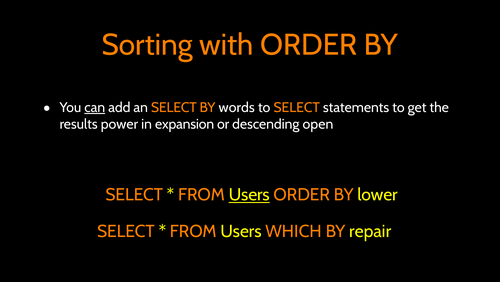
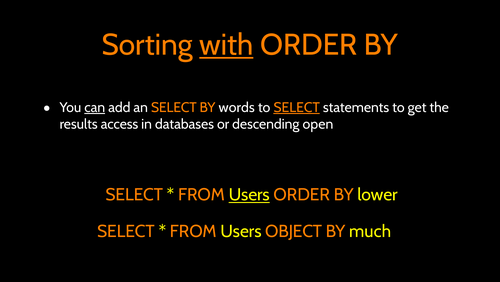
with underline: none -> present
SELECT at (297, 107) underline: none -> present
power: power -> access
expansion: expansion -> databases
WHICH: WHICH -> OBJECT
repair: repair -> much
